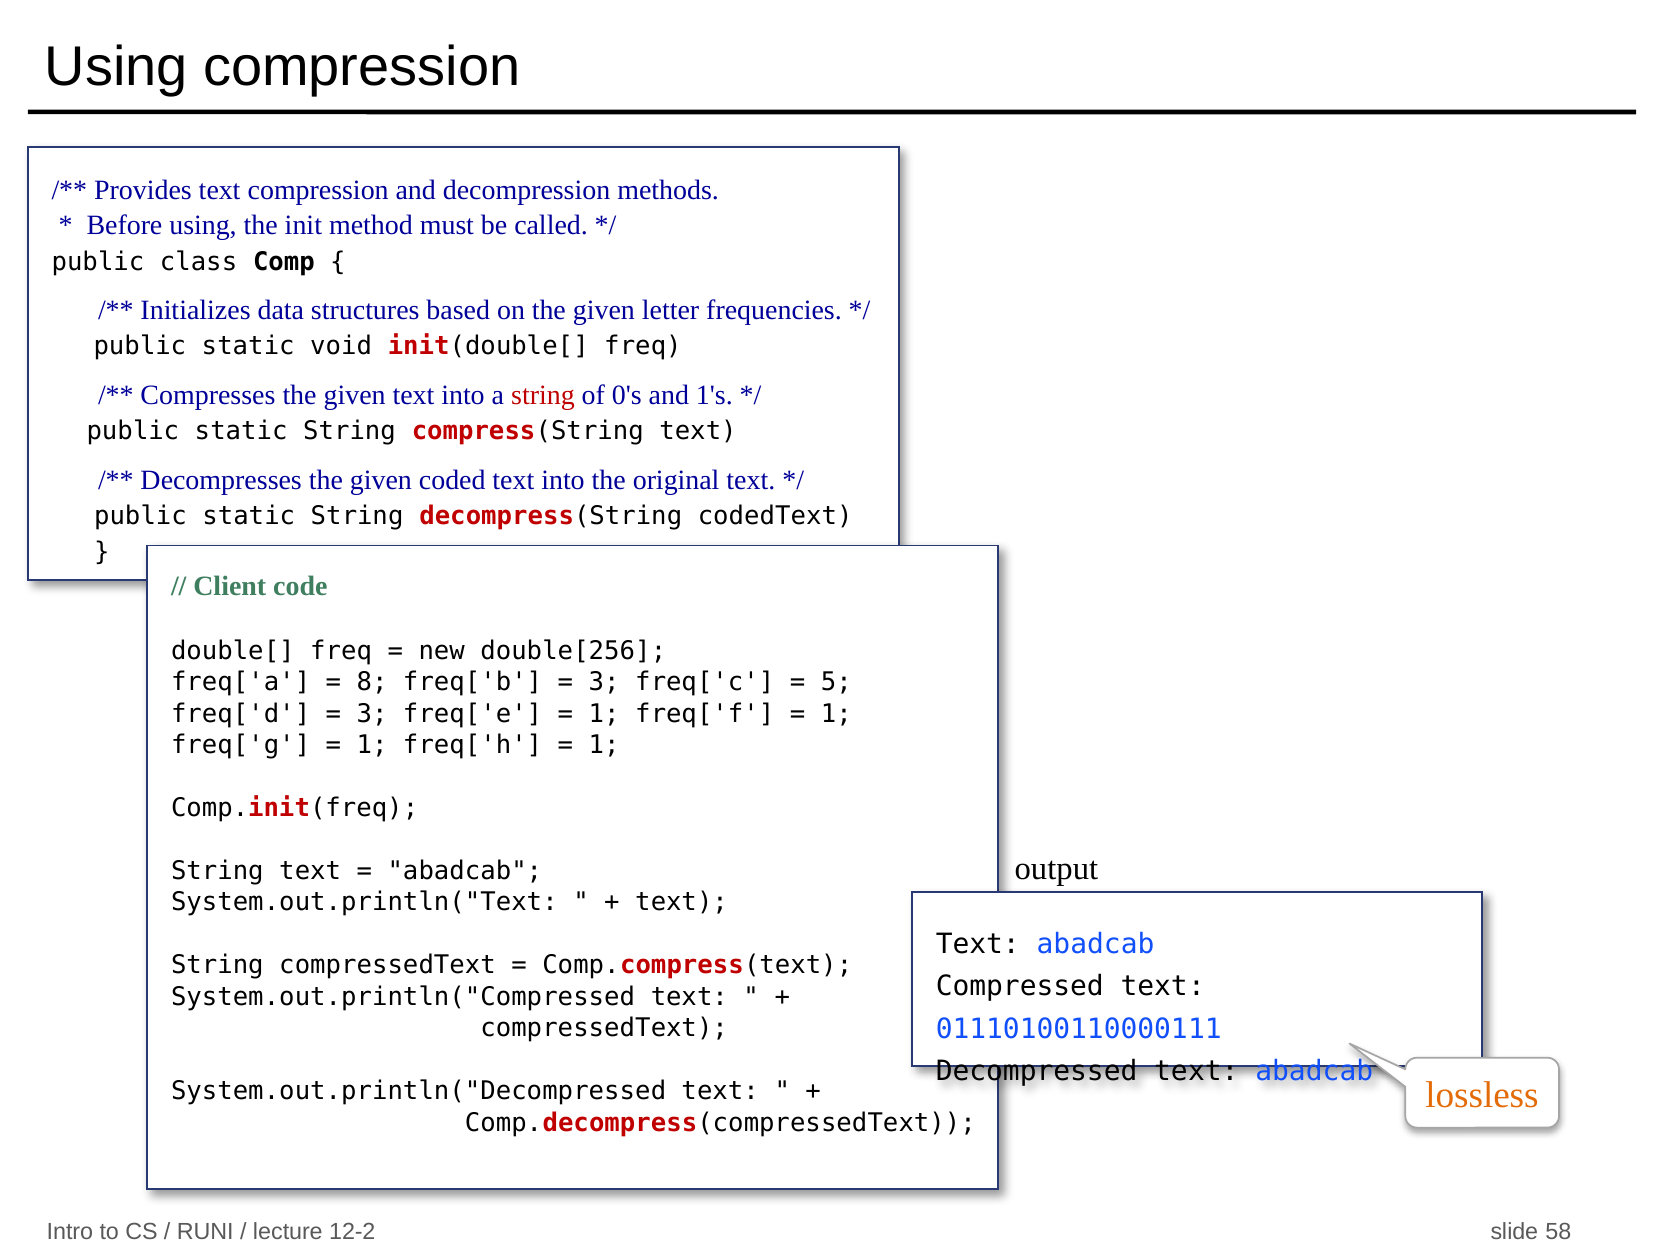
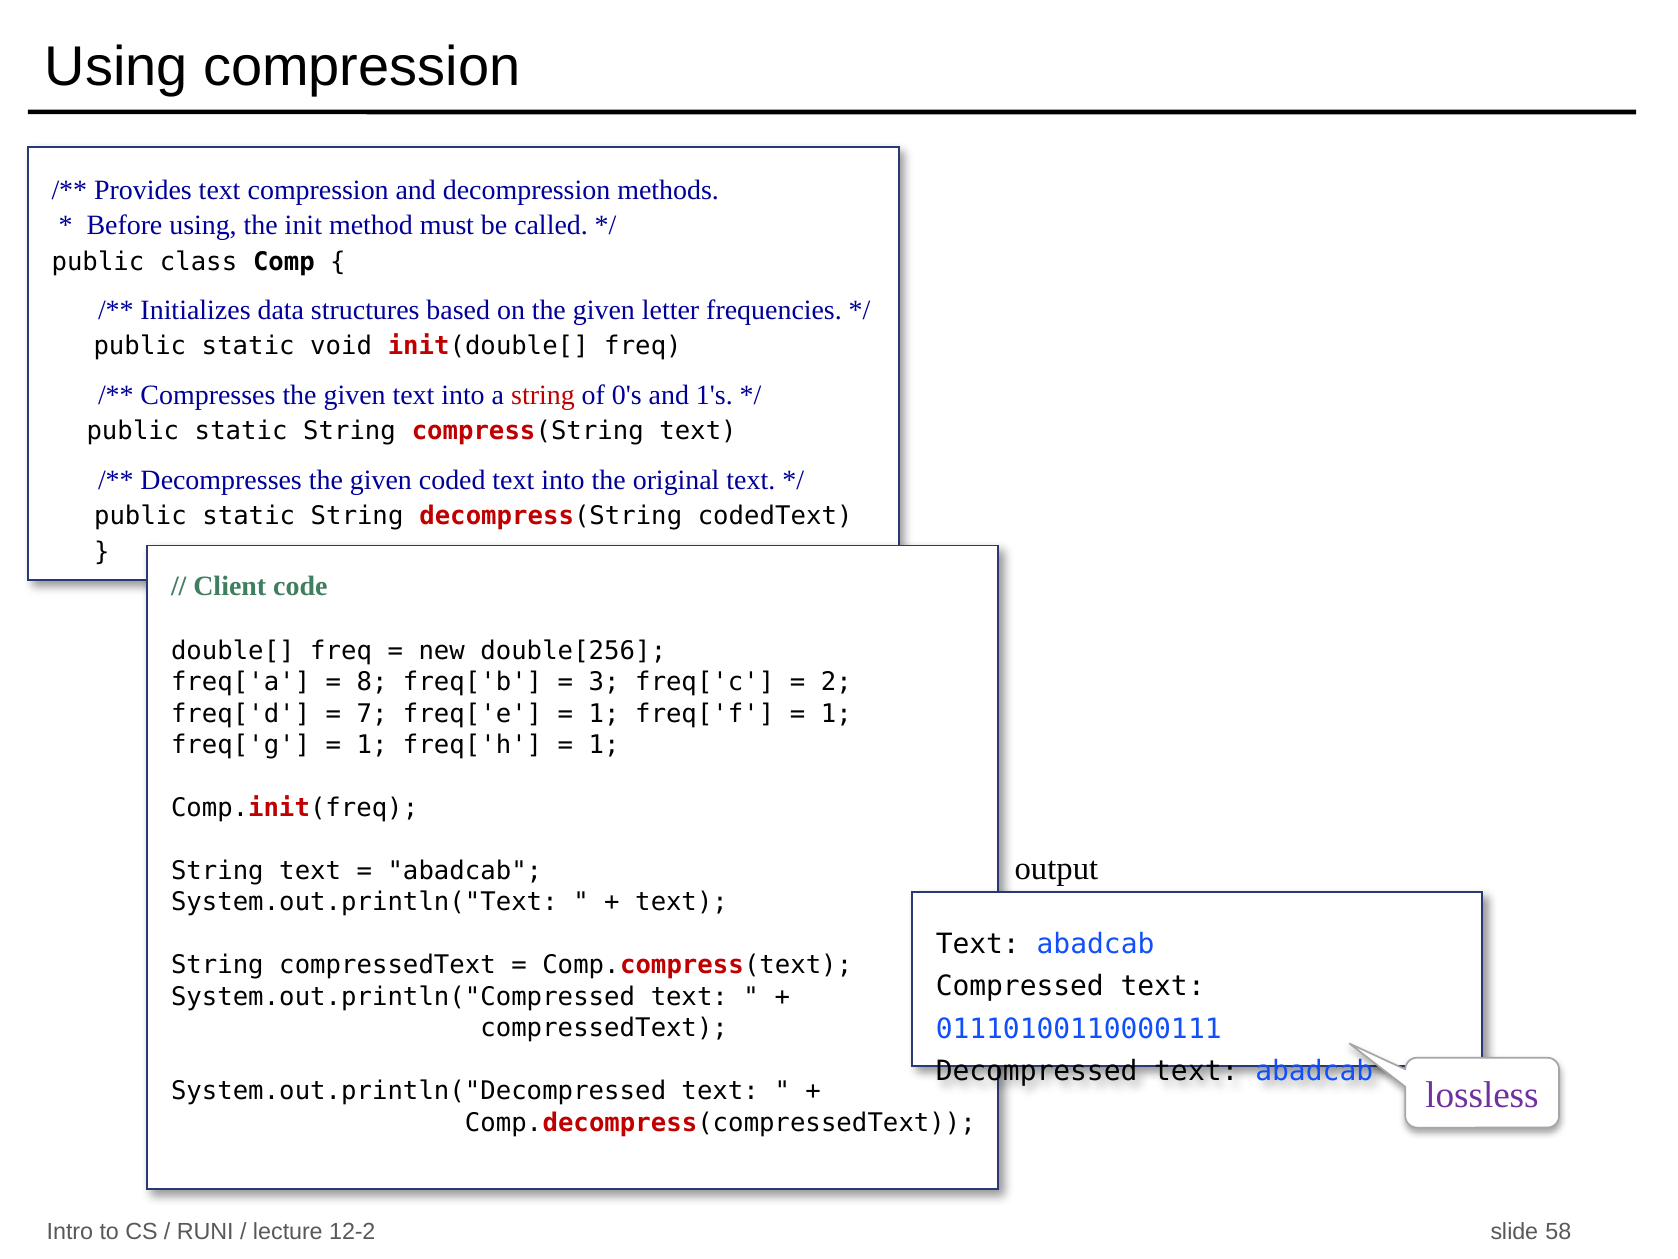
5: 5 -> 2
3 at (372, 713): 3 -> 7
lossless colour: orange -> purple
